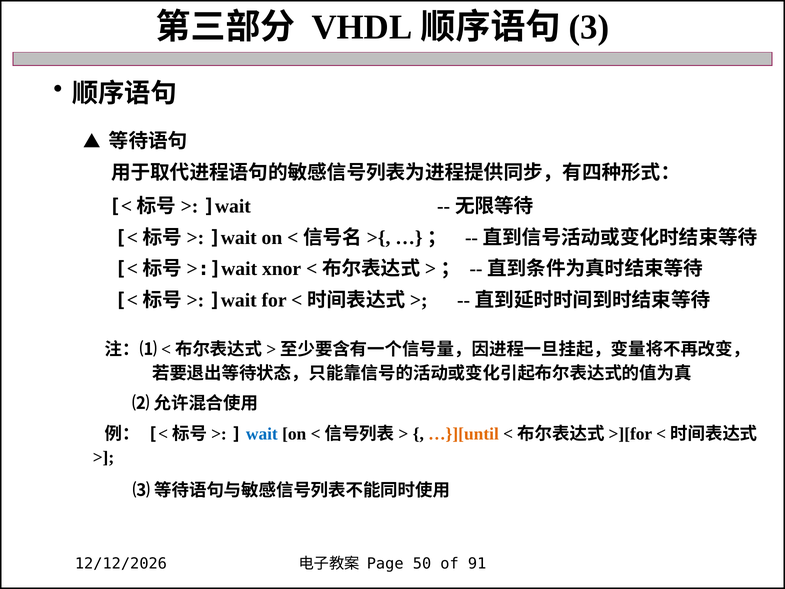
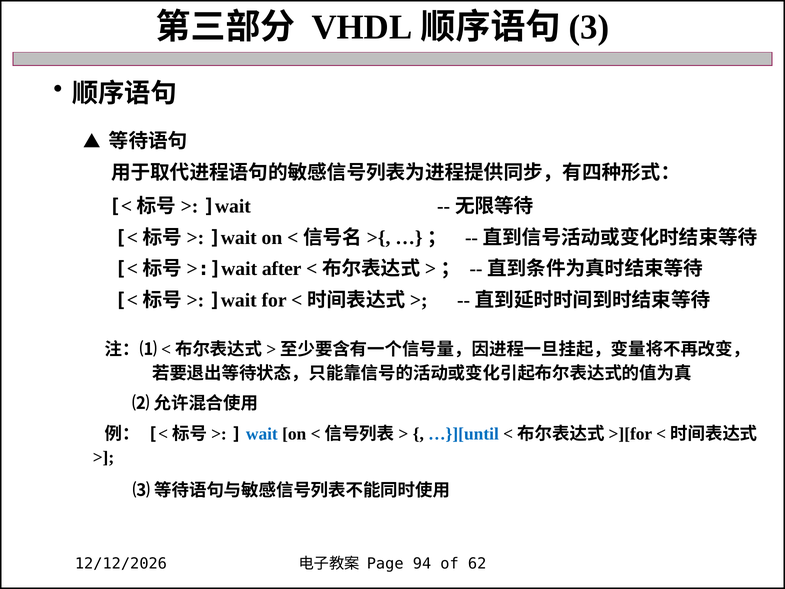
xnor: xnor -> after
…}][until colour: orange -> blue
50: 50 -> 94
91: 91 -> 62
